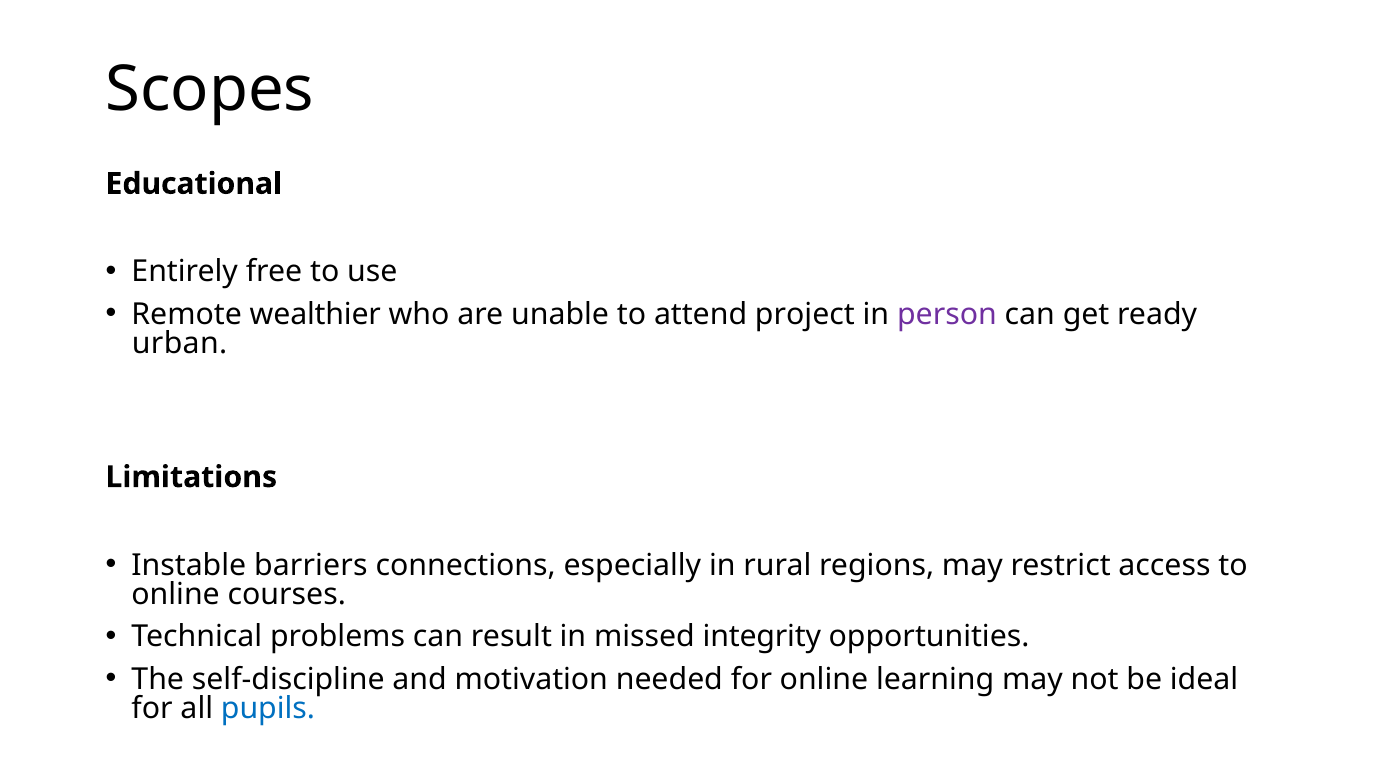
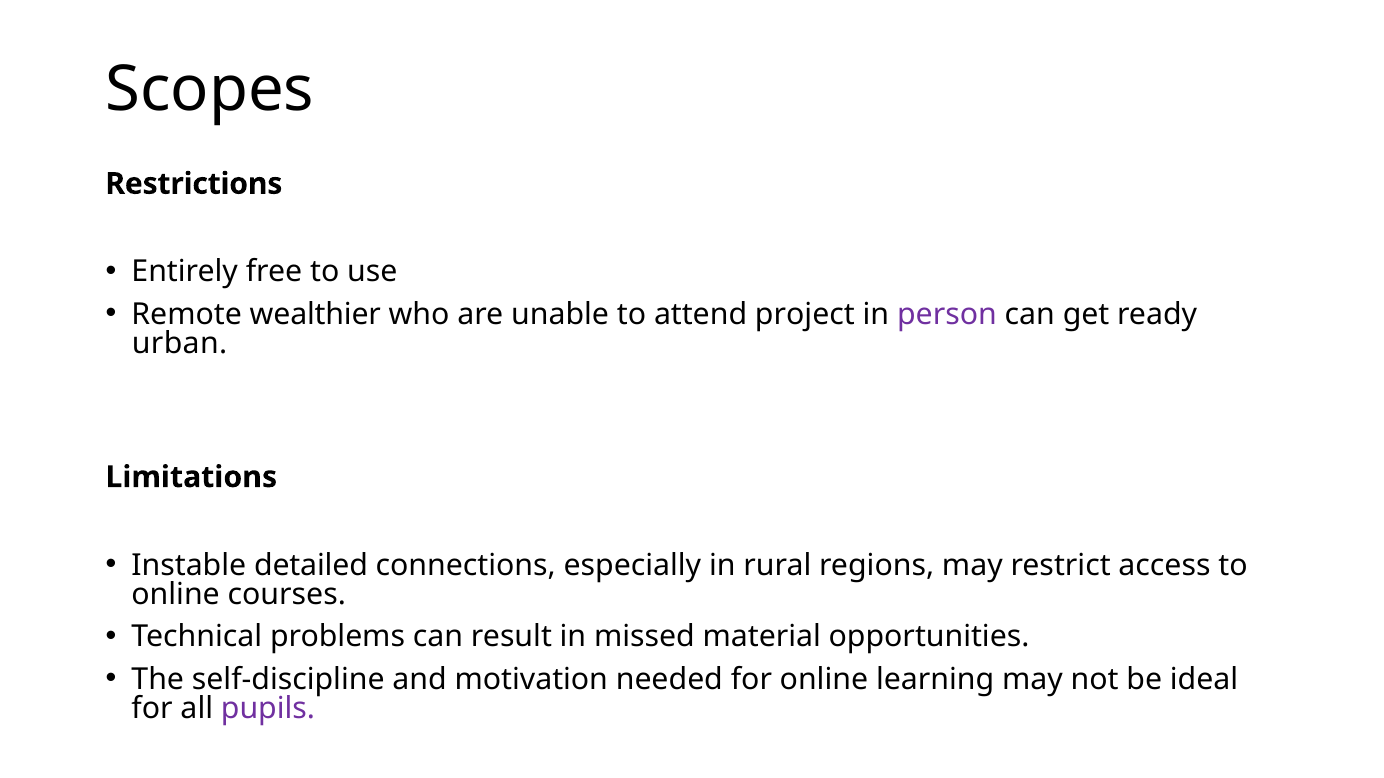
Educational: Educational -> Restrictions
barriers: barriers -> detailed
integrity: integrity -> material
pupils colour: blue -> purple
